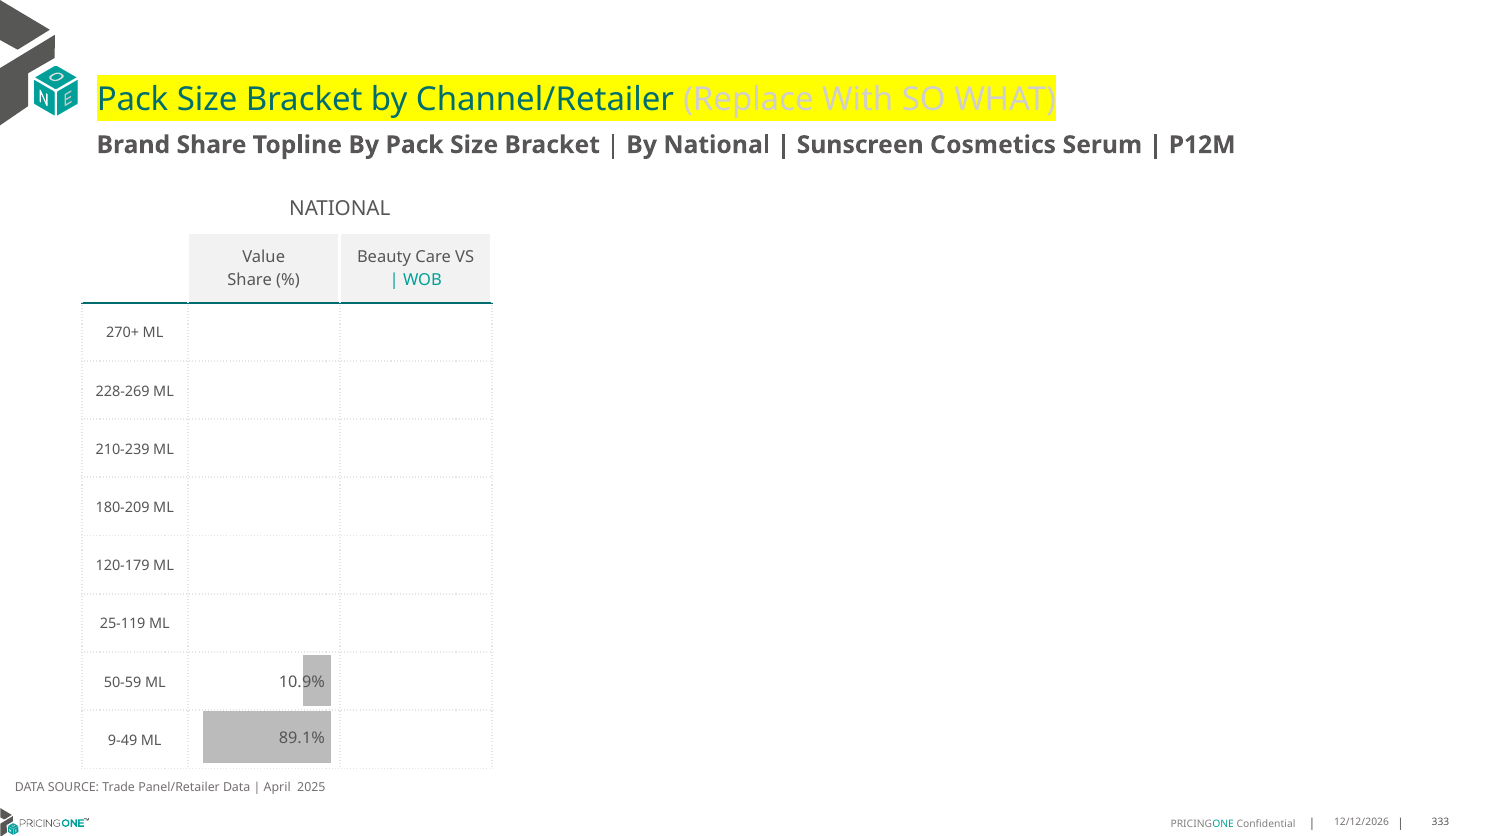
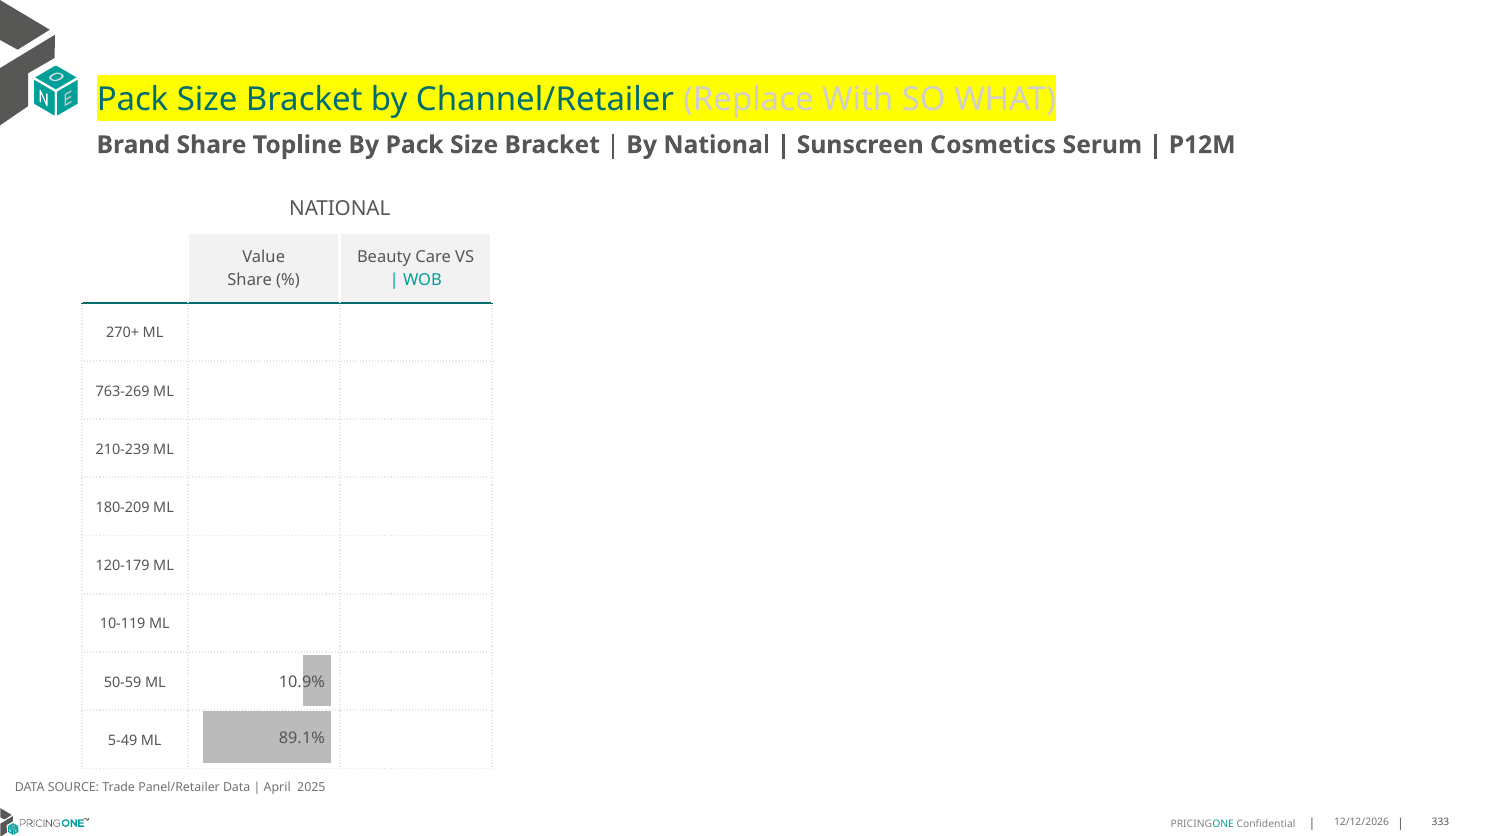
228-269: 228-269 -> 763-269
25-119: 25-119 -> 10-119
9-49: 9-49 -> 5-49
